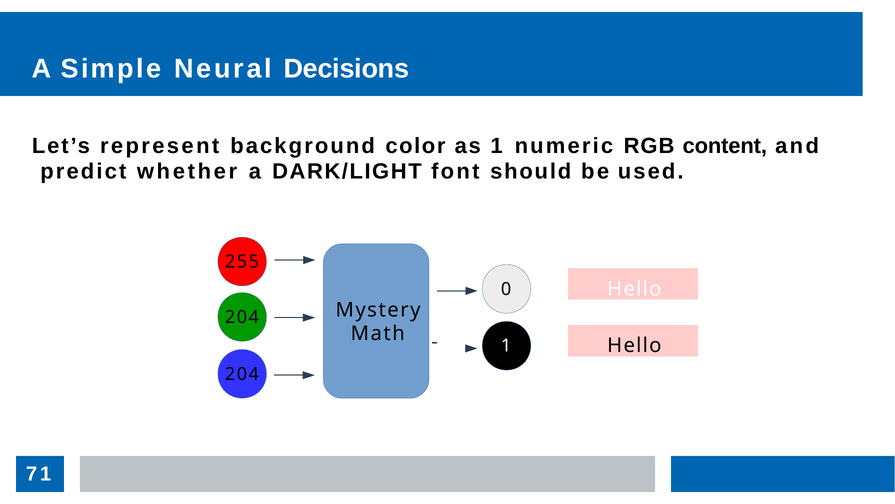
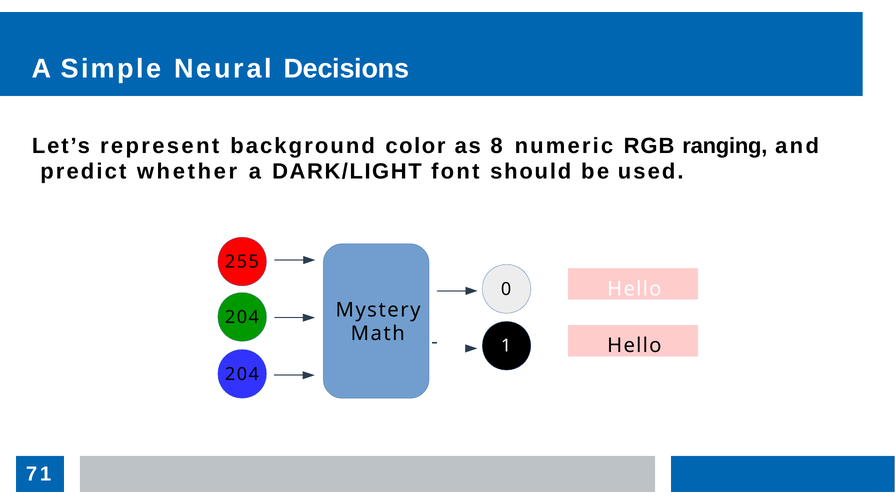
as 1: 1 -> 8
content: content -> ranging
